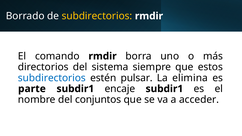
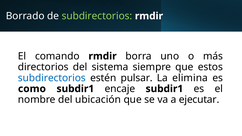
subdirectorios at (97, 16) colour: yellow -> light green
parte: parte -> como
conjuntos: conjuntos -> ubicación
acceder: acceder -> ejecutar
